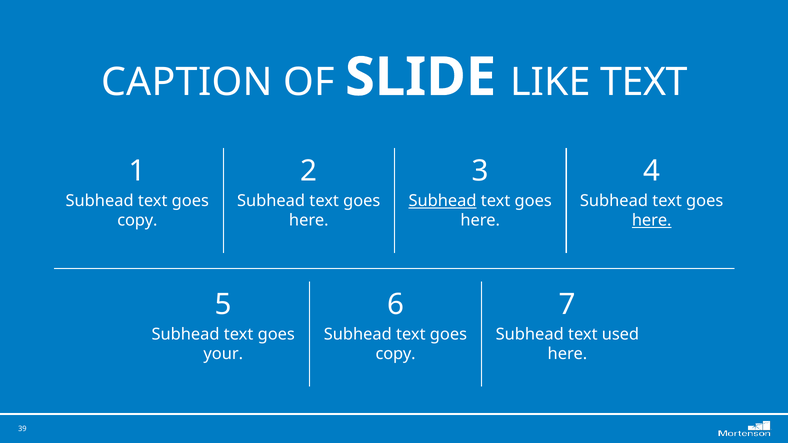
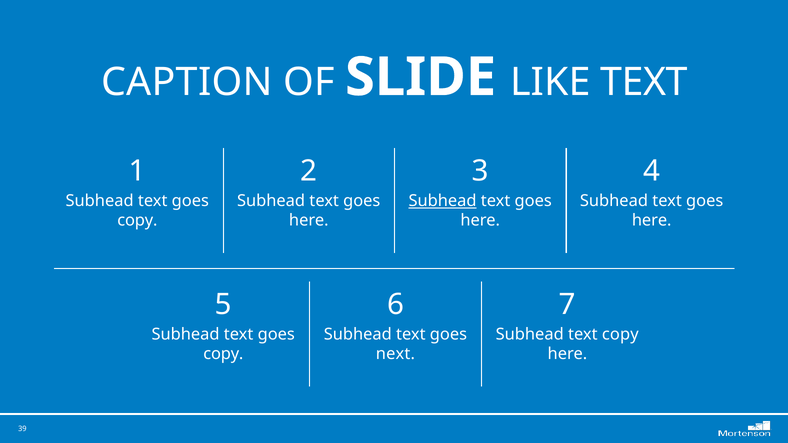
here at (652, 221) underline: present -> none
text used: used -> copy
your at (223, 354): your -> copy
copy at (396, 354): copy -> next
